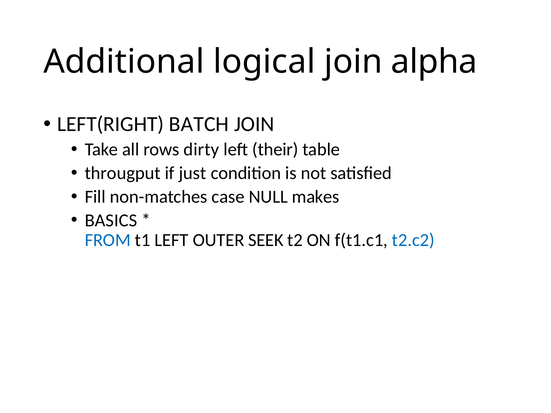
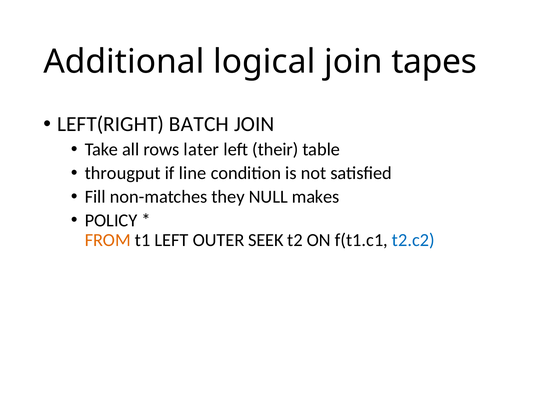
alpha: alpha -> tapes
dirty: dirty -> later
just: just -> line
case: case -> they
BASICS: BASICS -> POLICY
FROM colour: blue -> orange
